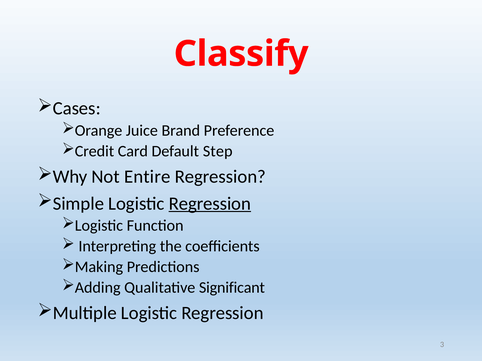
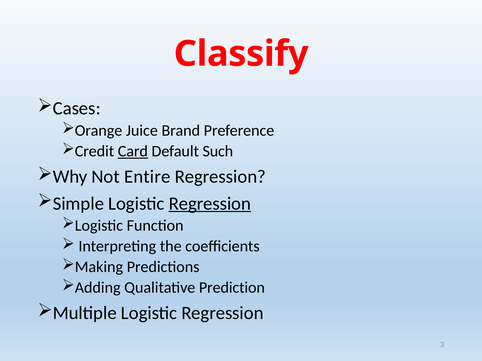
Card underline: none -> present
Step: Step -> Such
Significant: Significant -> Prediction
